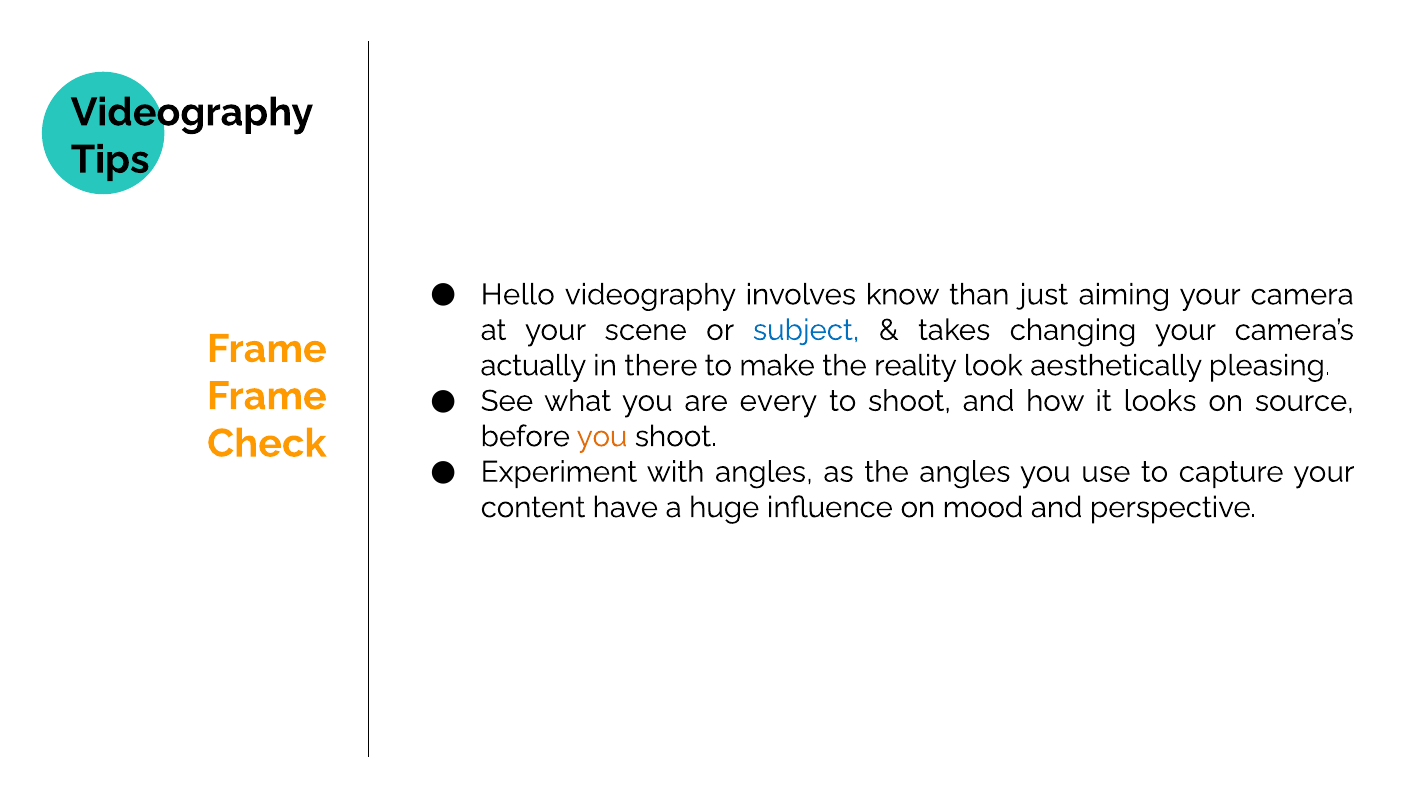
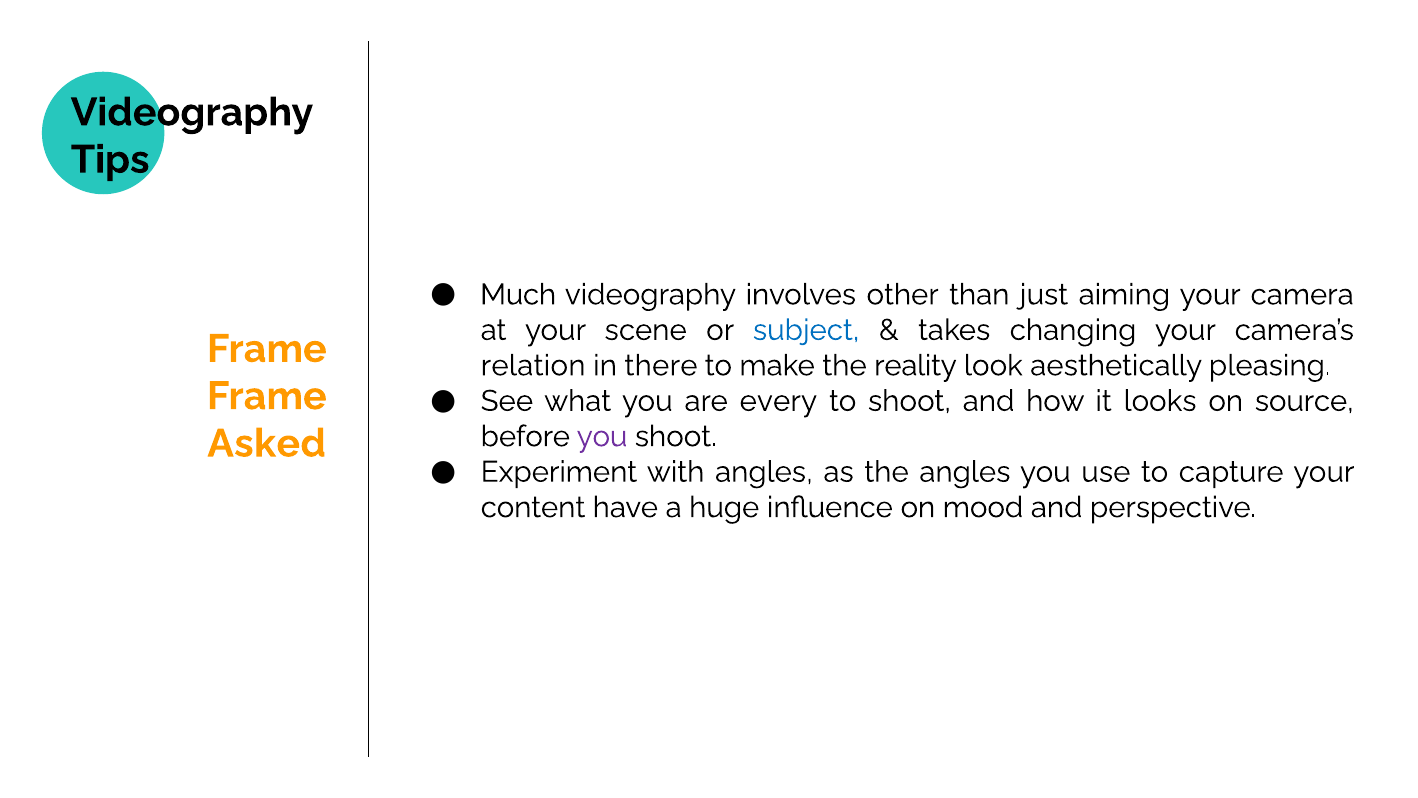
Hello: Hello -> Much
know: know -> other
actually: actually -> relation
you at (602, 436) colour: orange -> purple
Check: Check -> Asked
